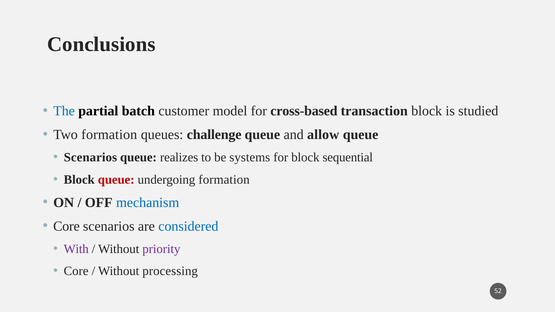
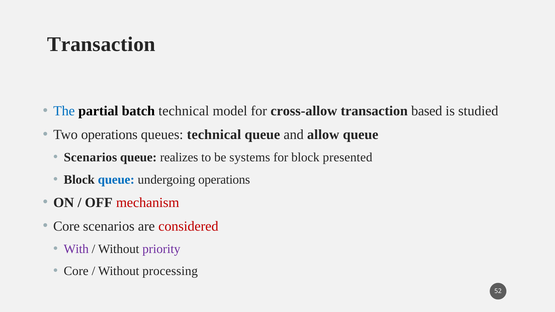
Conclusions at (101, 44): Conclusions -> Transaction
batch customer: customer -> technical
cross-based: cross-based -> cross-allow
transaction block: block -> based
Two formation: formation -> operations
queues challenge: challenge -> technical
sequential: sequential -> presented
queue at (116, 180) colour: red -> blue
undergoing formation: formation -> operations
mechanism colour: blue -> red
considered colour: blue -> red
